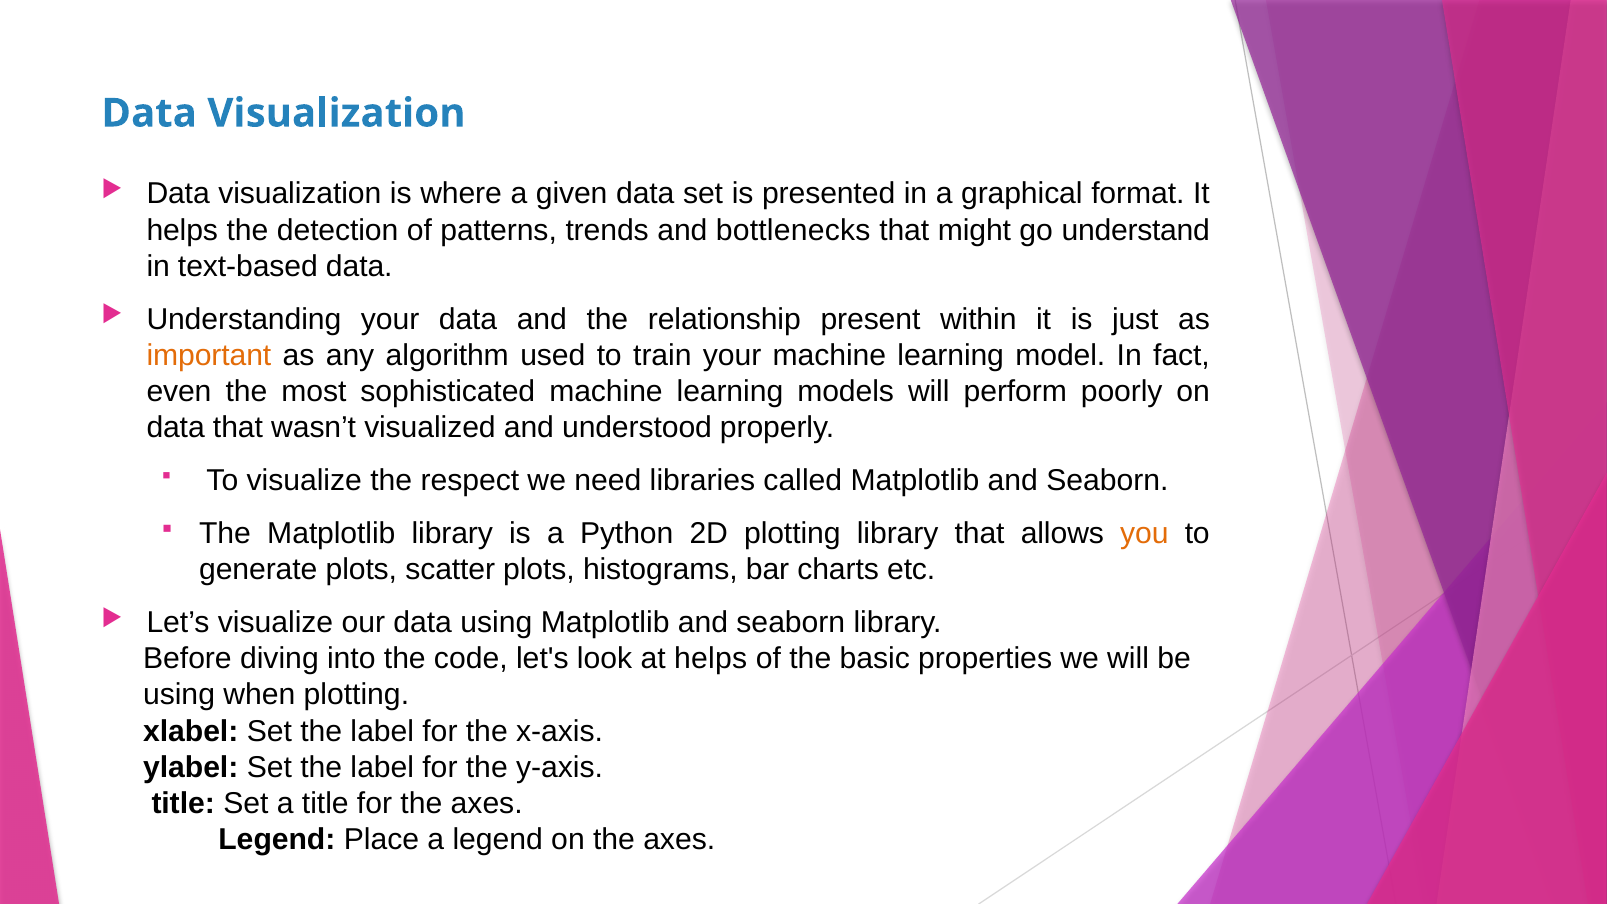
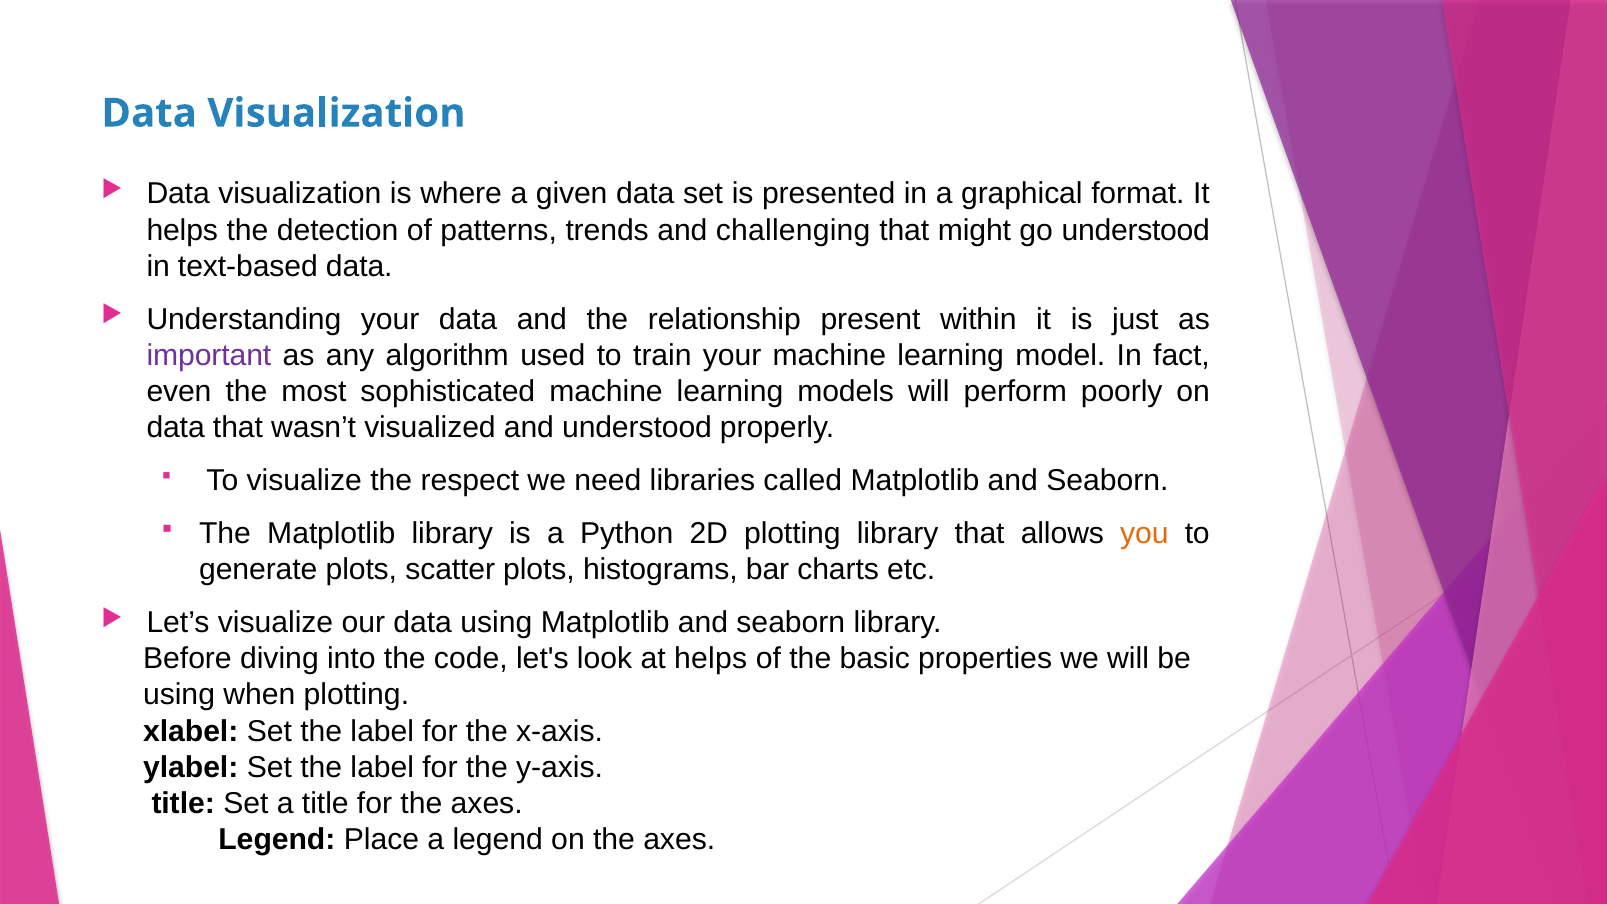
bottlenecks: bottlenecks -> challenging
go understand: understand -> understood
important colour: orange -> purple
